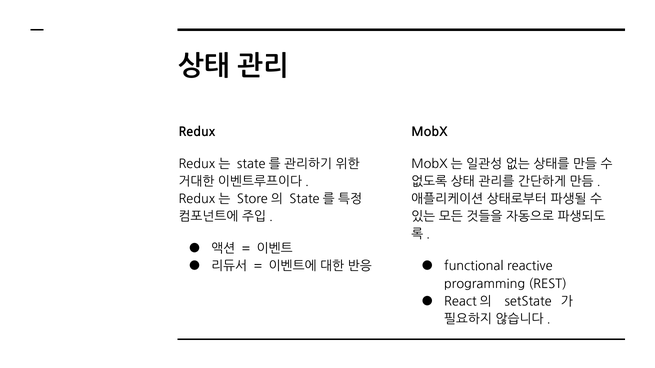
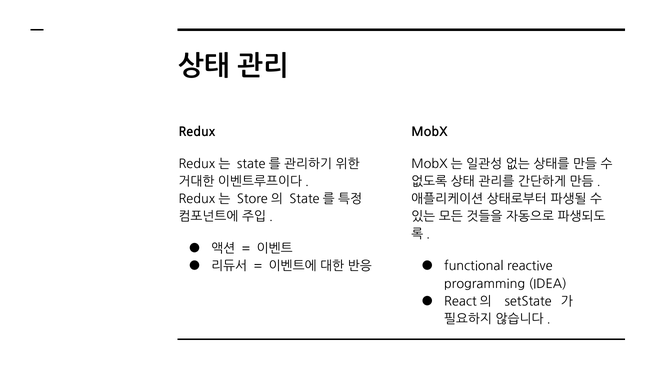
REST: REST -> IDEA
